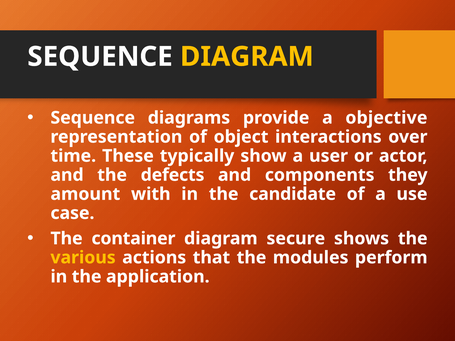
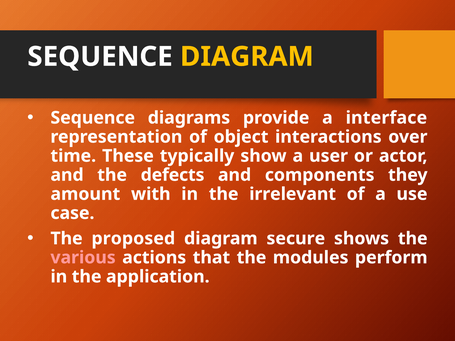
objective: objective -> interface
candidate: candidate -> irrelevant
container: container -> proposed
various colour: yellow -> pink
